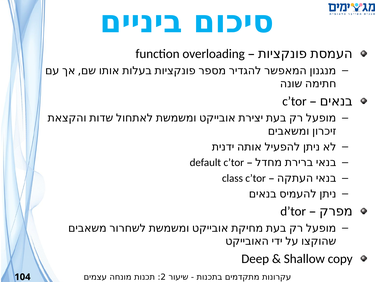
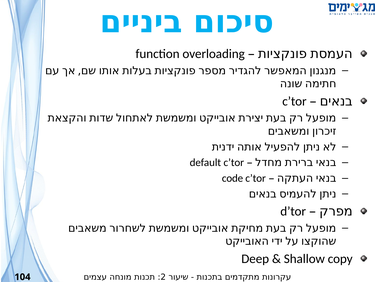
class: class -> code
